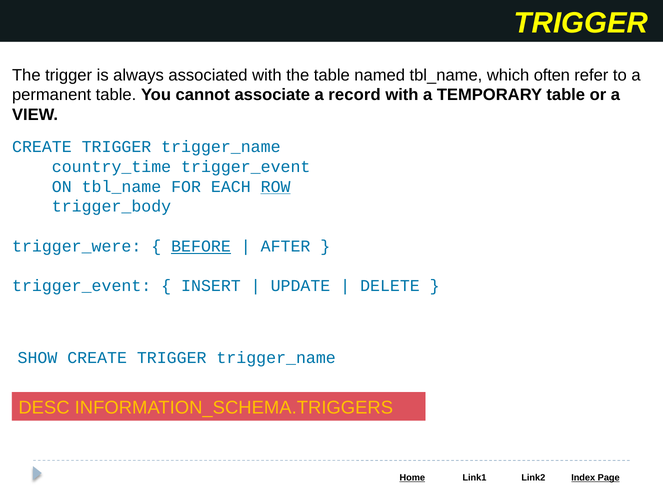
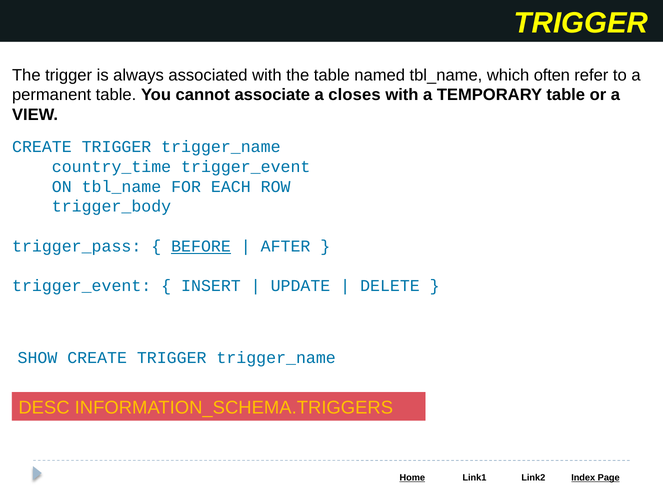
record: record -> closes
ROW underline: present -> none
trigger_were: trigger_were -> trigger_pass
